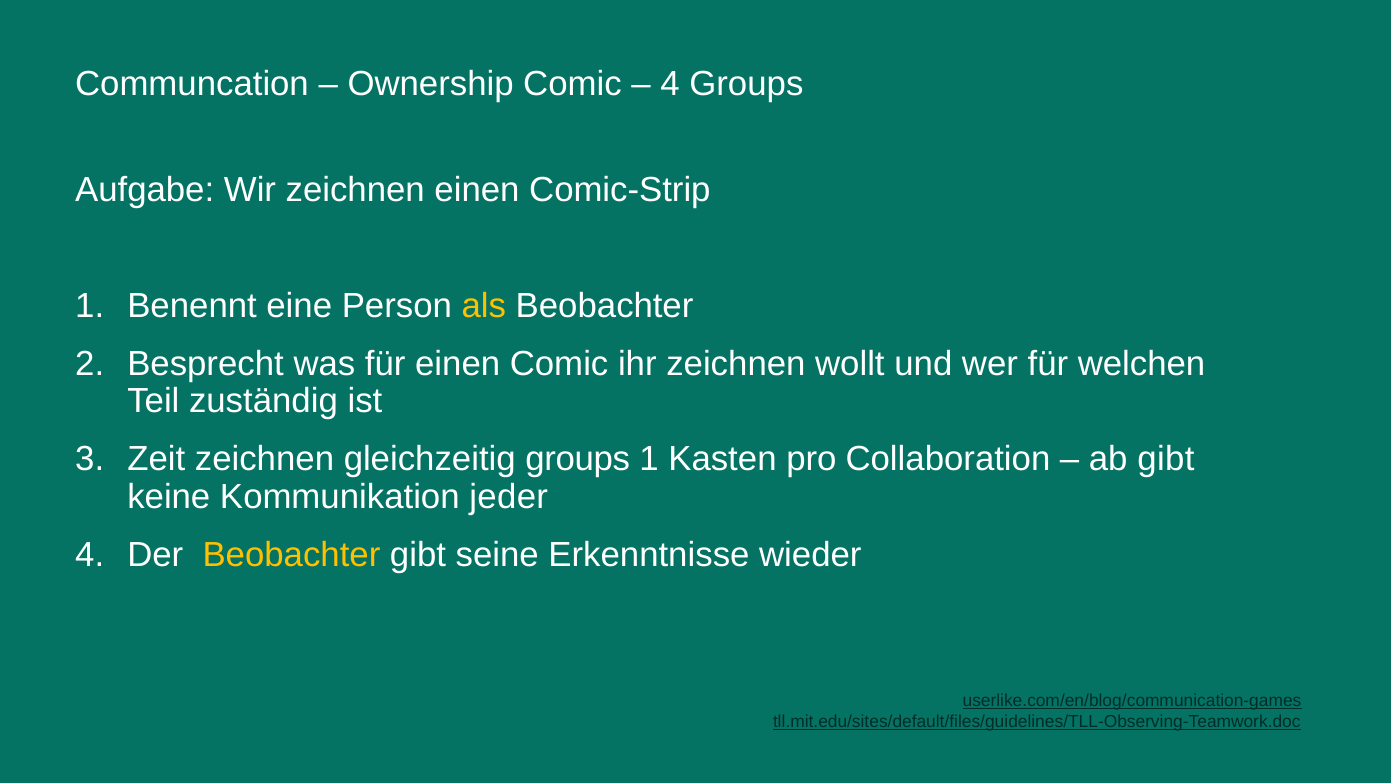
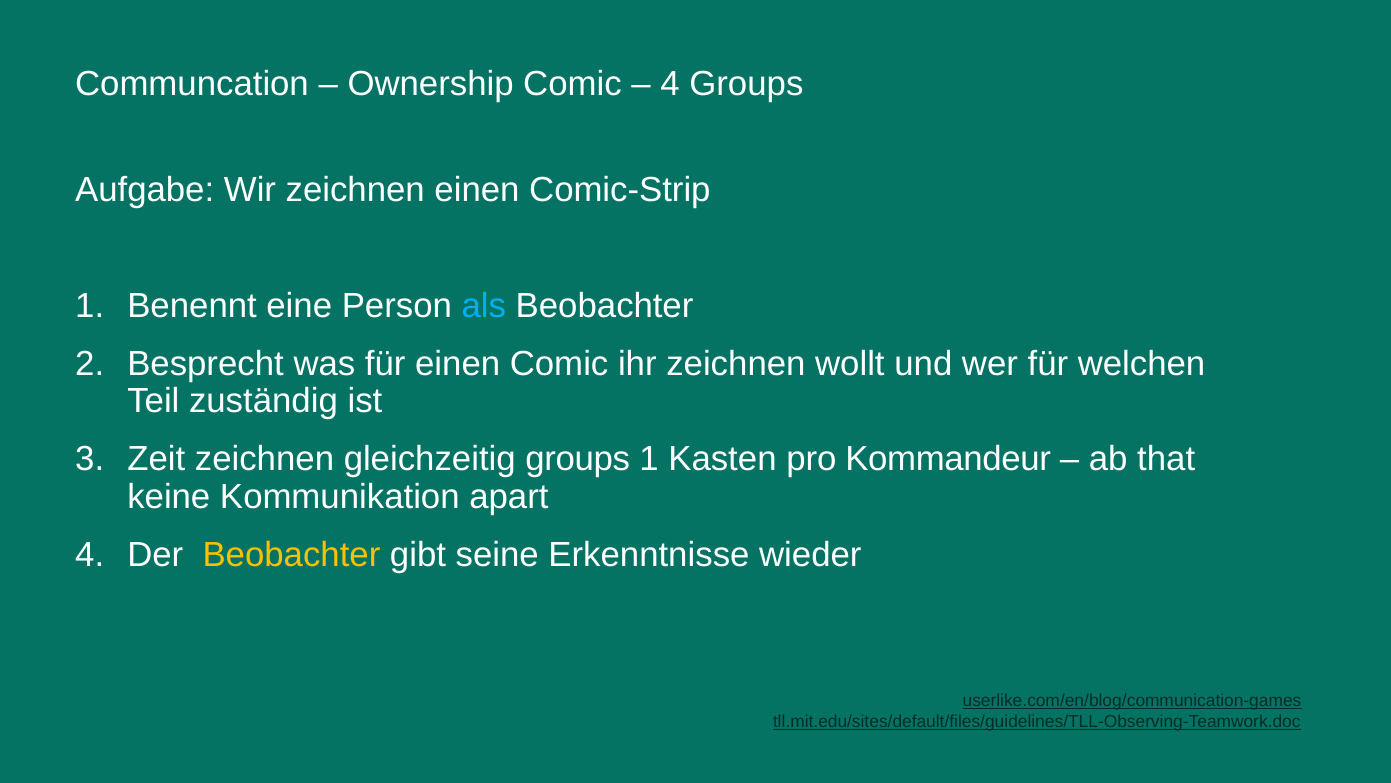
als colour: yellow -> light blue
Collaboration: Collaboration -> Kommandeur
ab gibt: gibt -> that
jeder: jeder -> apart
